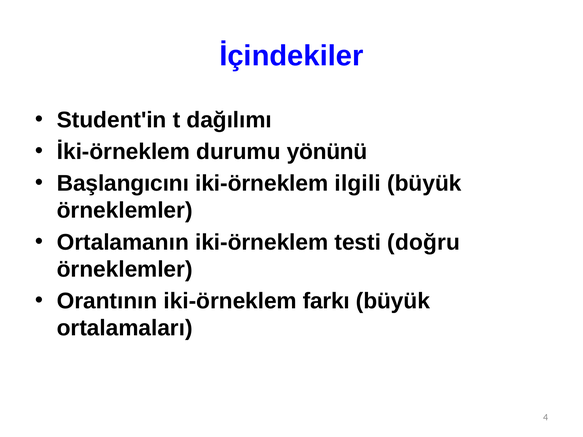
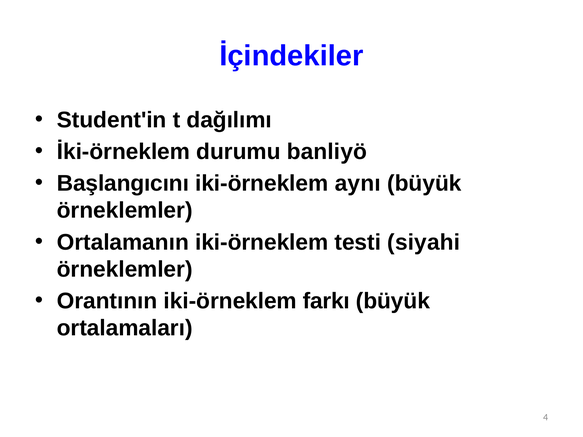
yönünü: yönünü -> banliyö
ilgili: ilgili -> aynı
doğru: doğru -> siyahi
